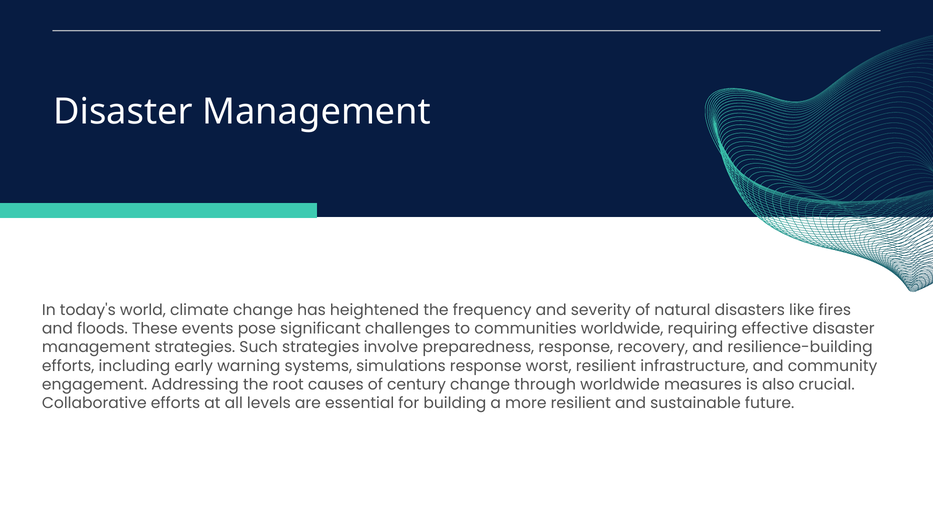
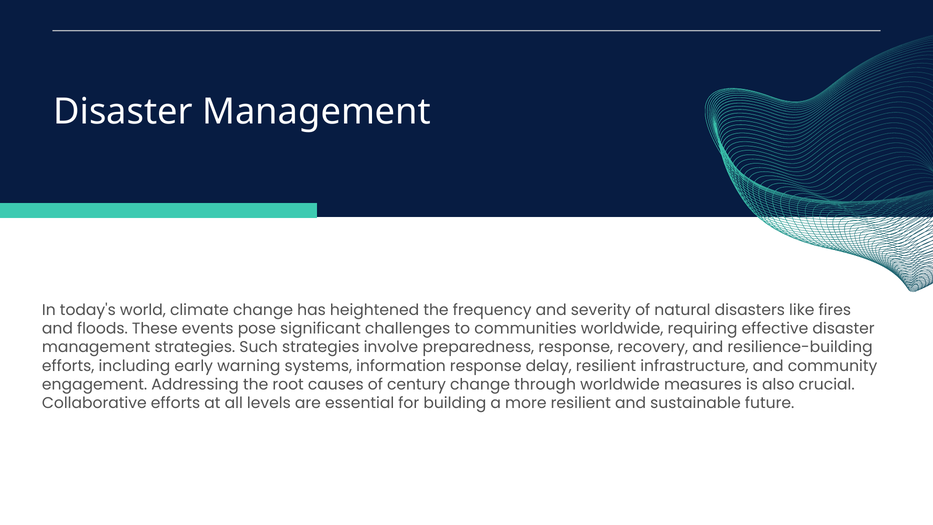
simulations: simulations -> information
worst: worst -> delay
